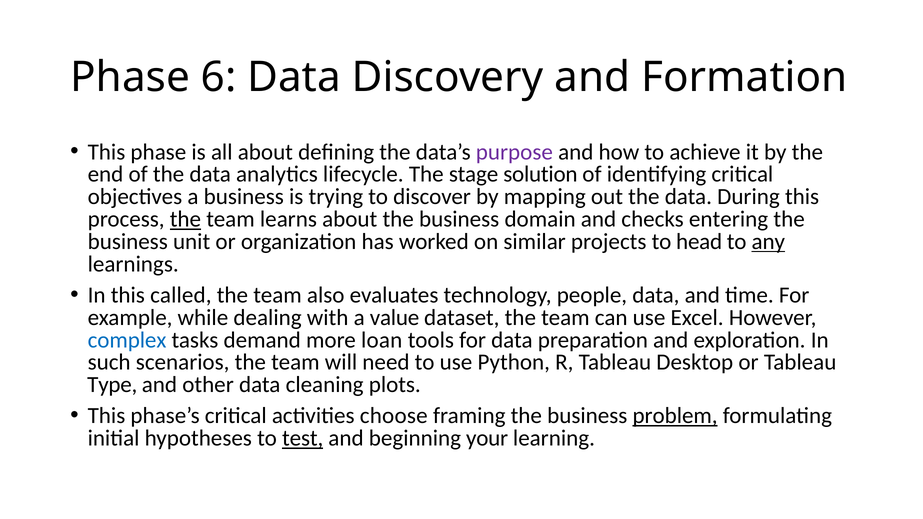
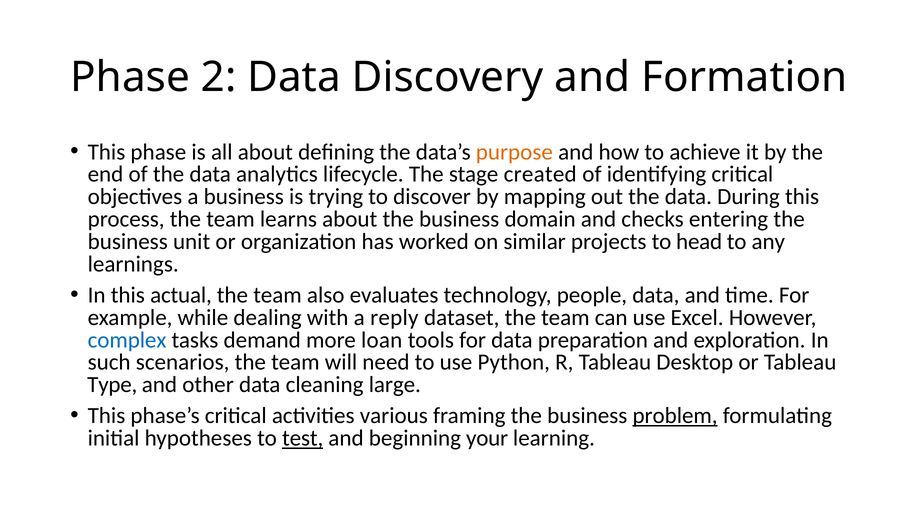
6: 6 -> 2
purpose colour: purple -> orange
solution: solution -> created
the at (185, 219) underline: present -> none
any underline: present -> none
called: called -> actual
value: value -> reply
plots: plots -> large
choose: choose -> various
